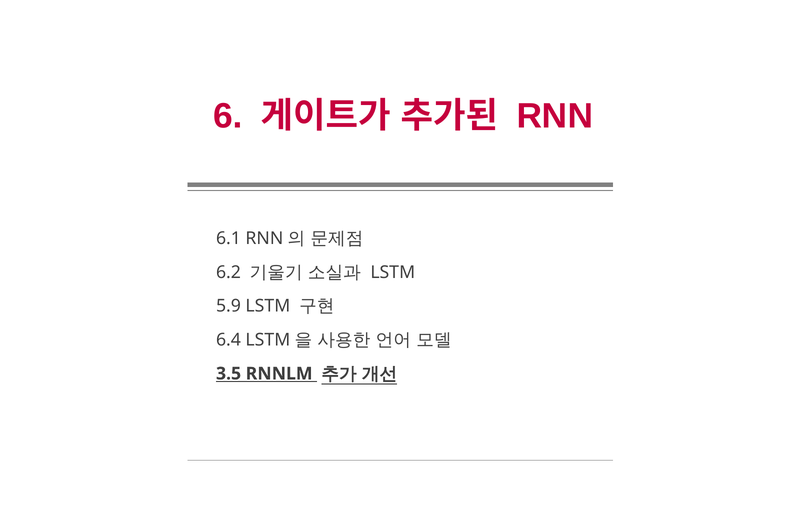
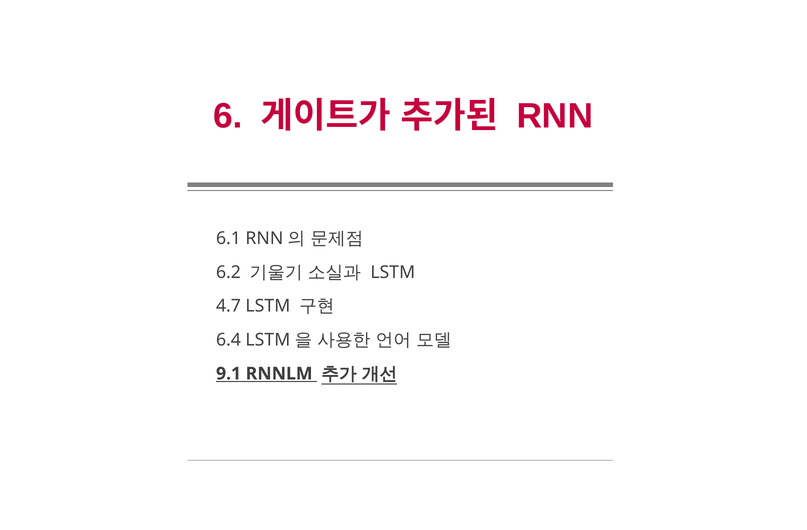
5.9: 5.9 -> 4.7
3.5: 3.5 -> 9.1
